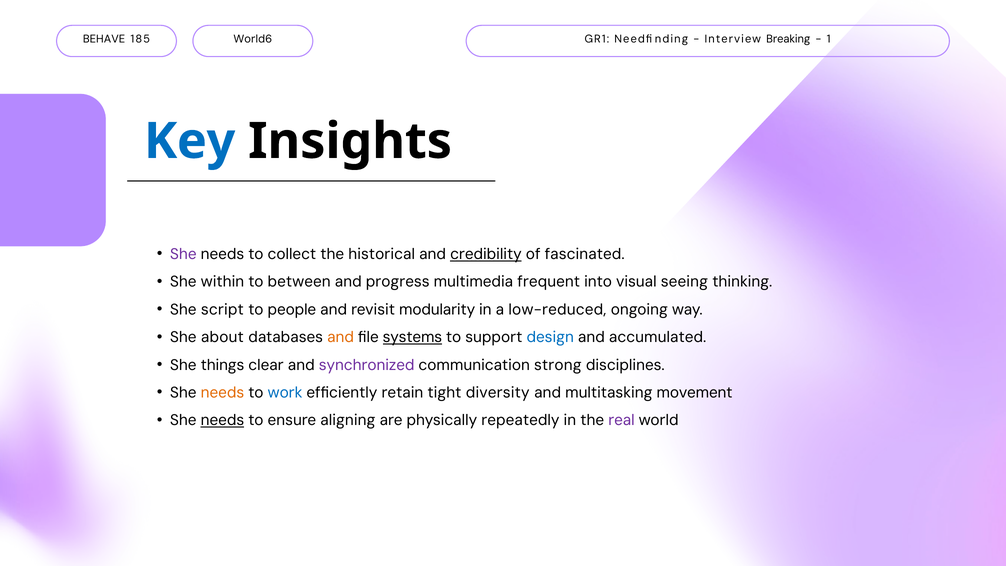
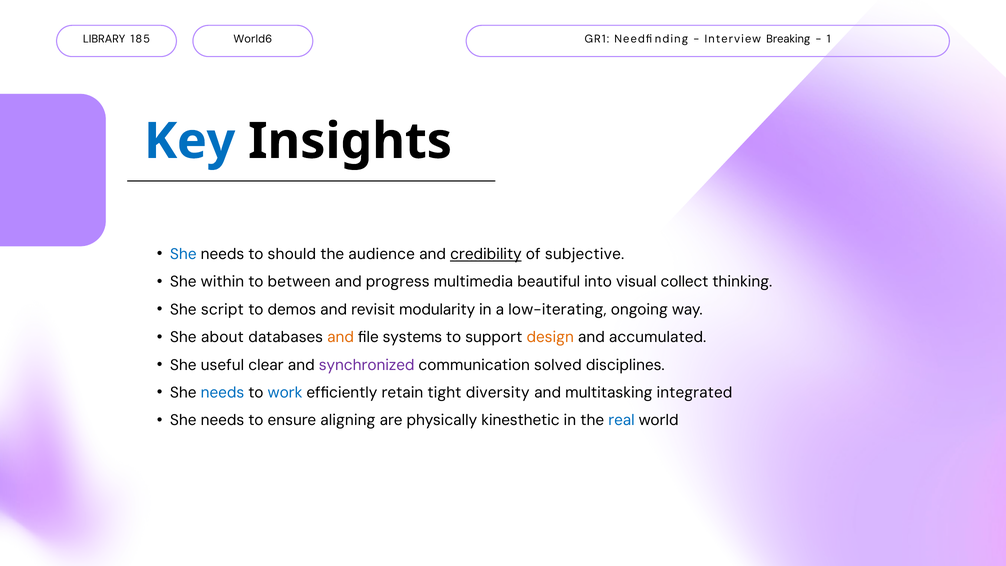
BEHAVE: BEHAVE -> LIBRARY
She at (183, 254) colour: purple -> blue
collect: collect -> should
historical: historical -> audience
fascinated: fascinated -> subjective
frequent: frequent -> beautiful
seeing: seeing -> collect
people: people -> demos
low-reduced: low-reduced -> low-iterating
systems underline: present -> none
design colour: blue -> orange
things: things -> useful
strong: strong -> solved
needs at (222, 393) colour: orange -> blue
movement: movement -> integrated
needs at (222, 420) underline: present -> none
repeatedly: repeatedly -> kinesthetic
real colour: purple -> blue
